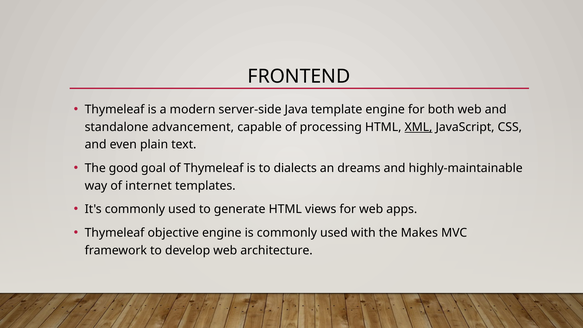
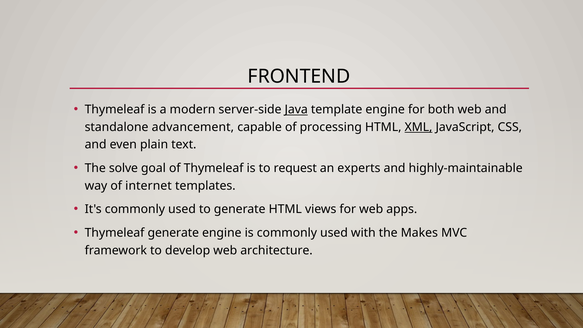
Java underline: none -> present
good: good -> solve
dialects: dialects -> request
dreams: dreams -> experts
Thymeleaf objective: objective -> generate
